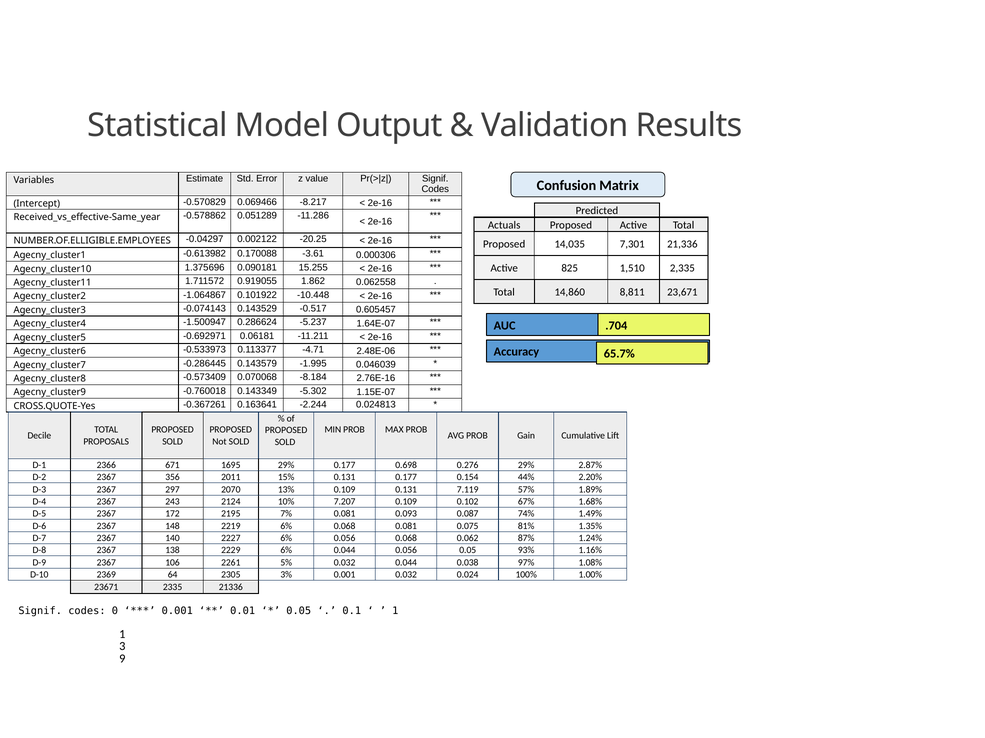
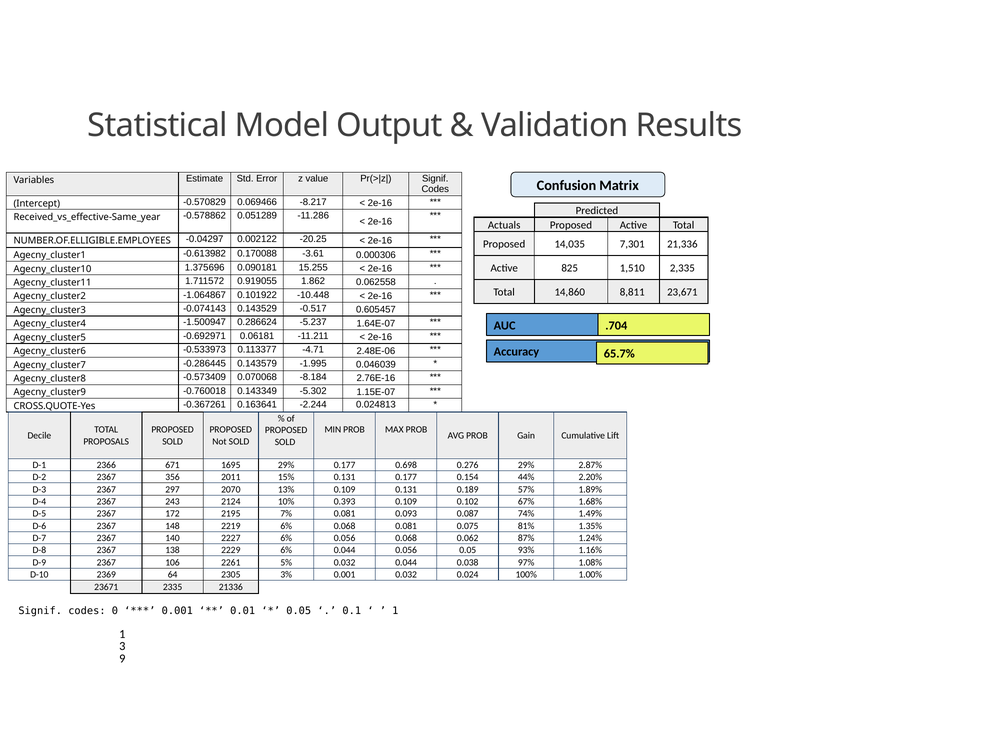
7.119: 7.119 -> 0.189
7.207: 7.207 -> 0.393
